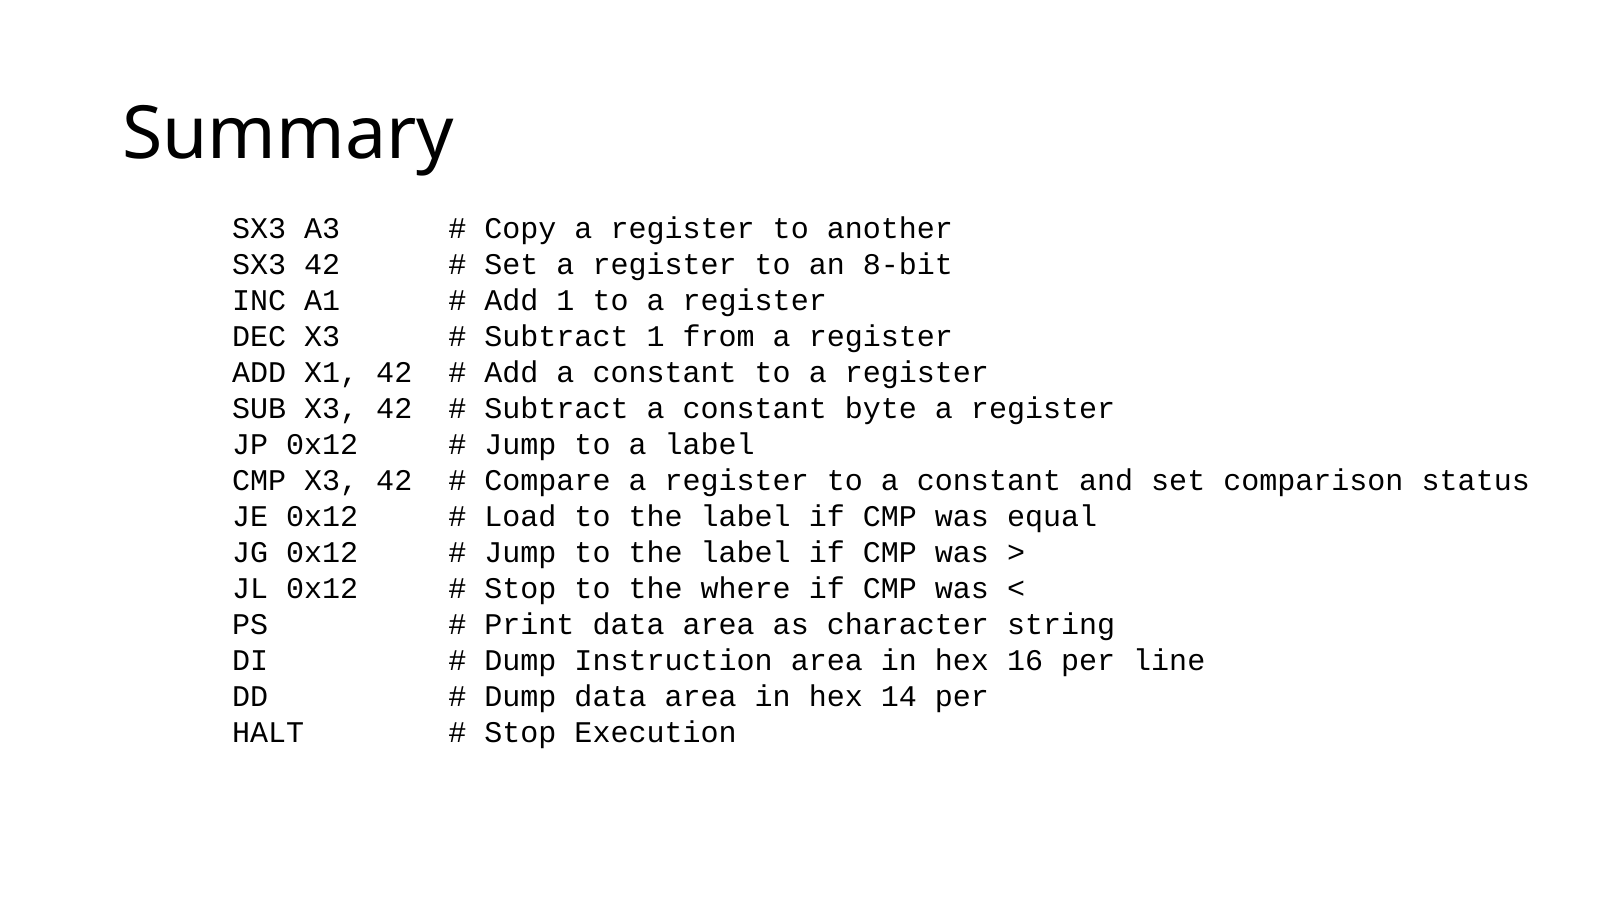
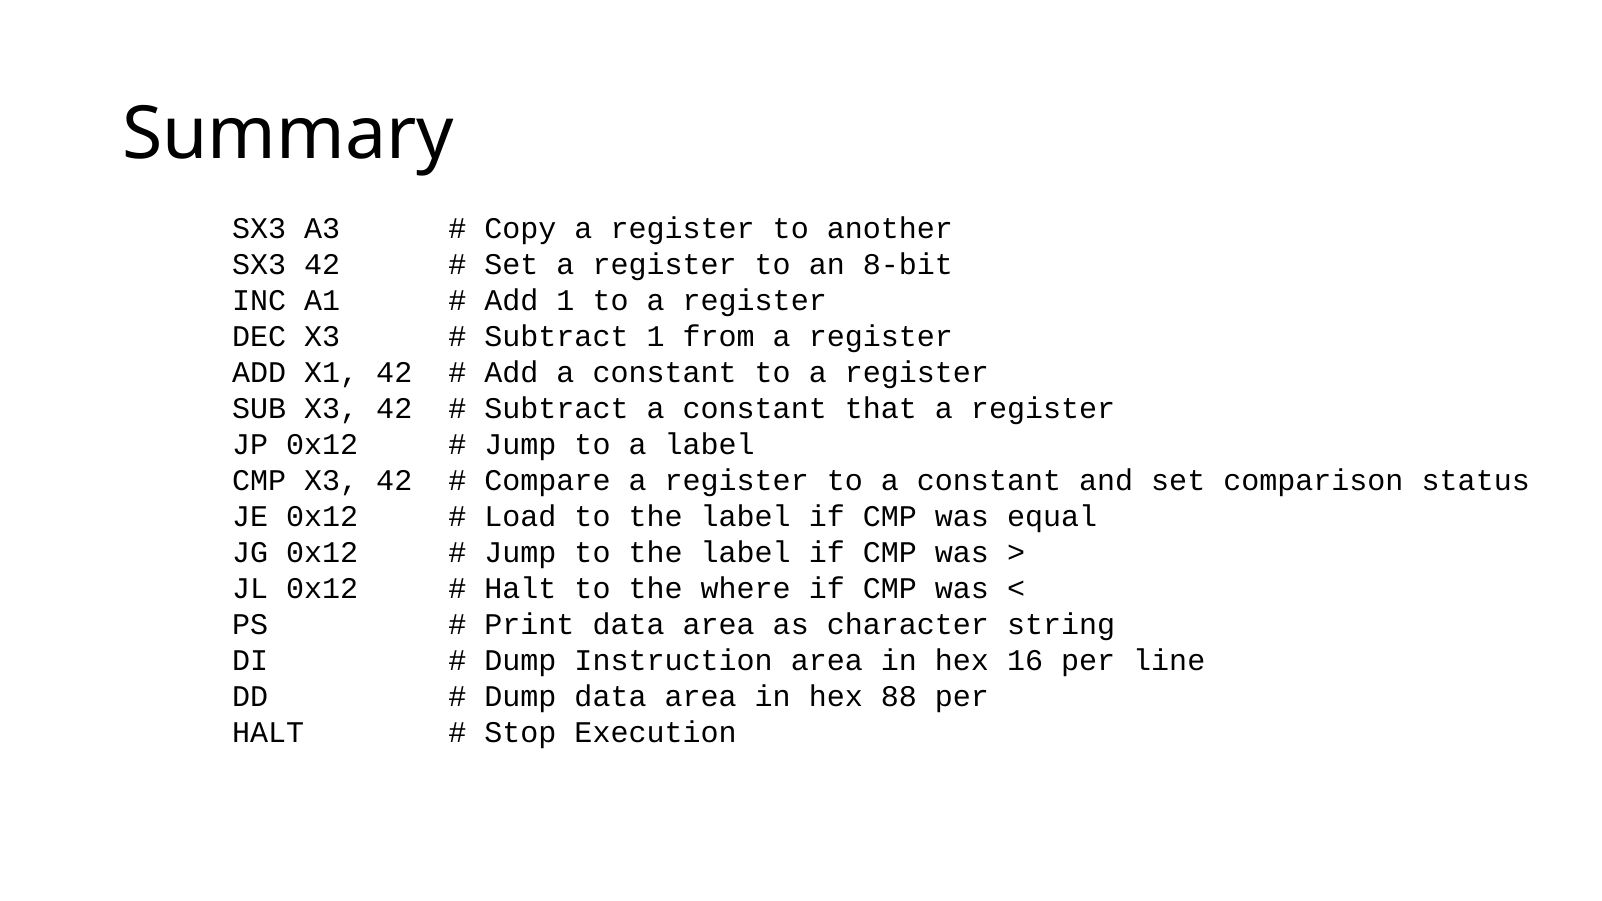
byte: byte -> that
Stop at (520, 589): Stop -> Halt
14: 14 -> 88
